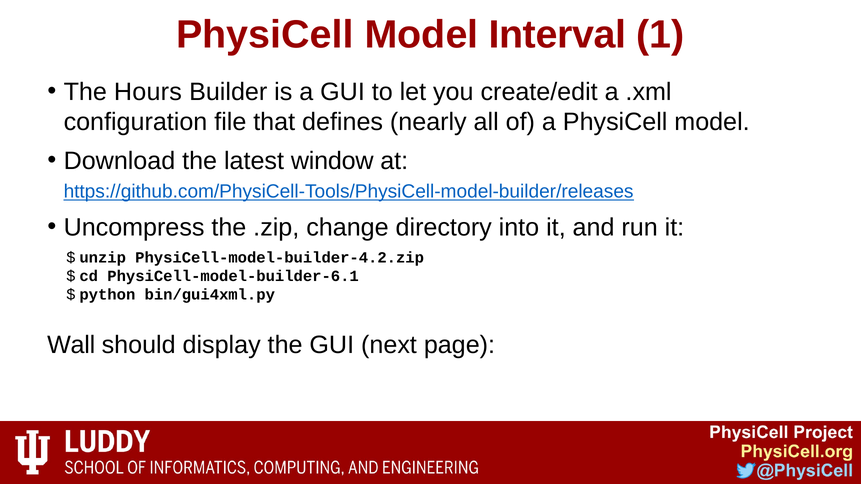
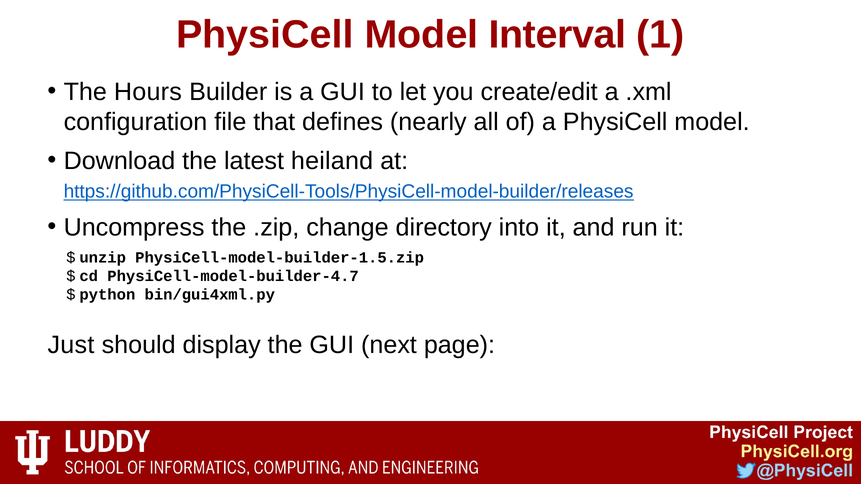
window: window -> heiland
PhysiCell-model-builder-4.2.zip: PhysiCell-model-builder-4.2.zip -> PhysiCell-model-builder-1.5.zip
PhysiCell-model-builder-6.1: PhysiCell-model-builder-6.1 -> PhysiCell-model-builder-4.7
Wall: Wall -> Just
